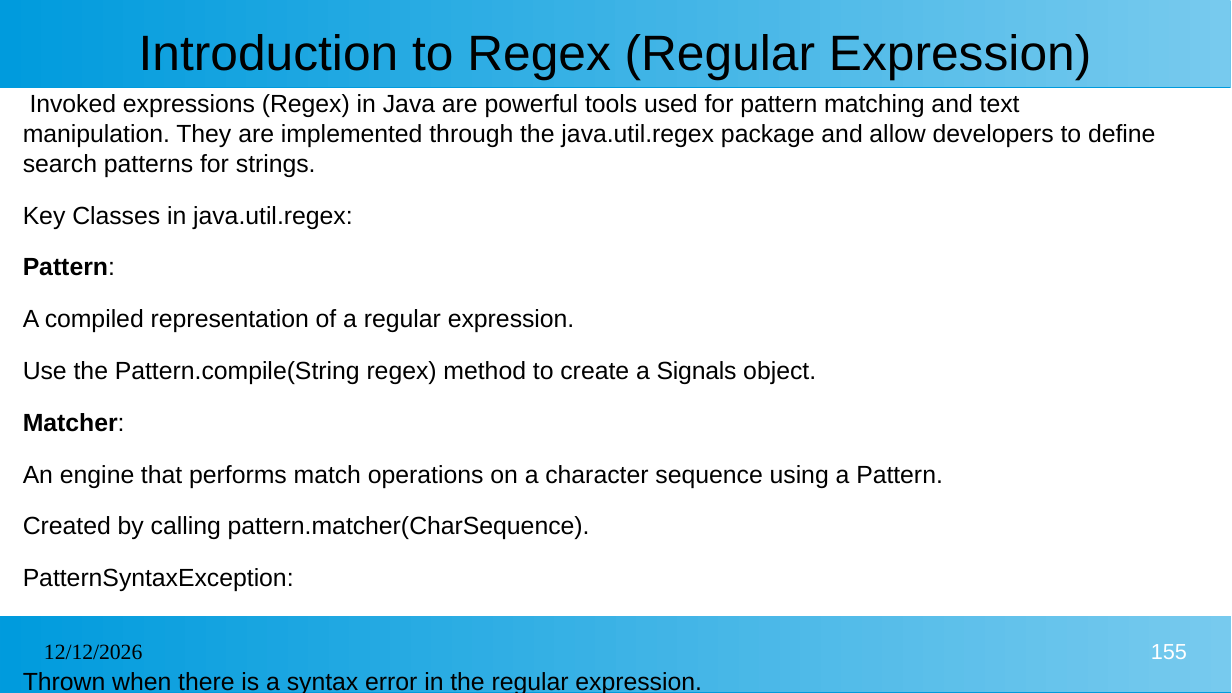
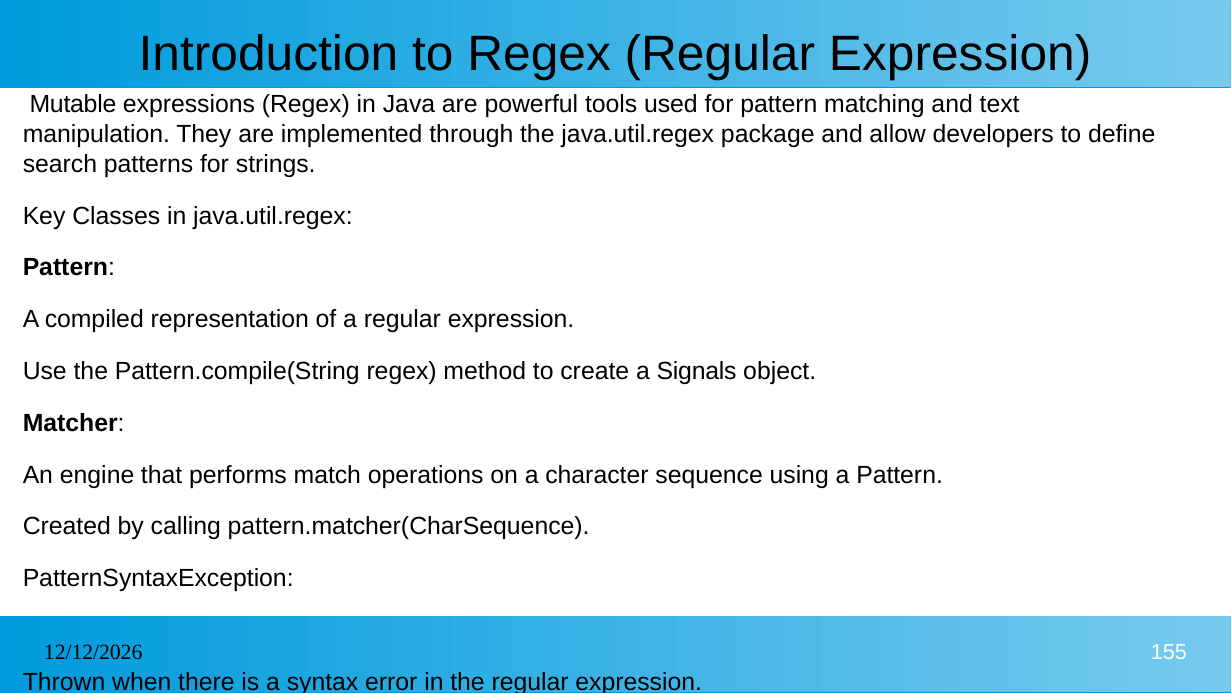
Invoked: Invoked -> Mutable
